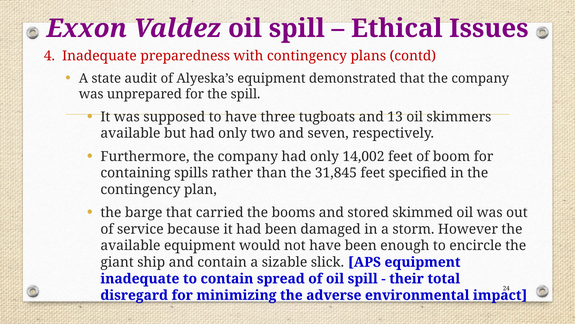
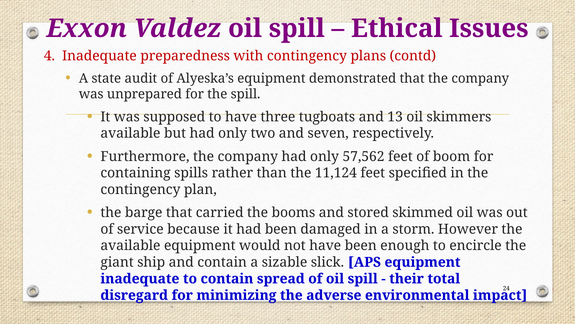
14,002: 14,002 -> 57,562
31,845: 31,845 -> 11,124
